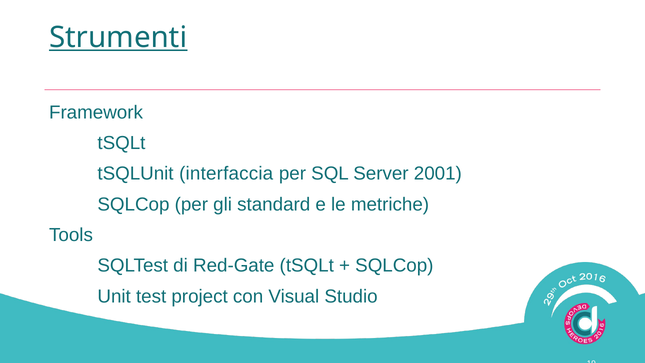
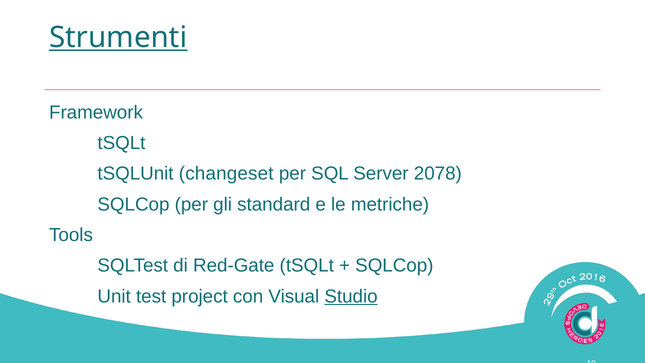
interfaccia: interfaccia -> changeset
2001: 2001 -> 2078
Studio underline: none -> present
